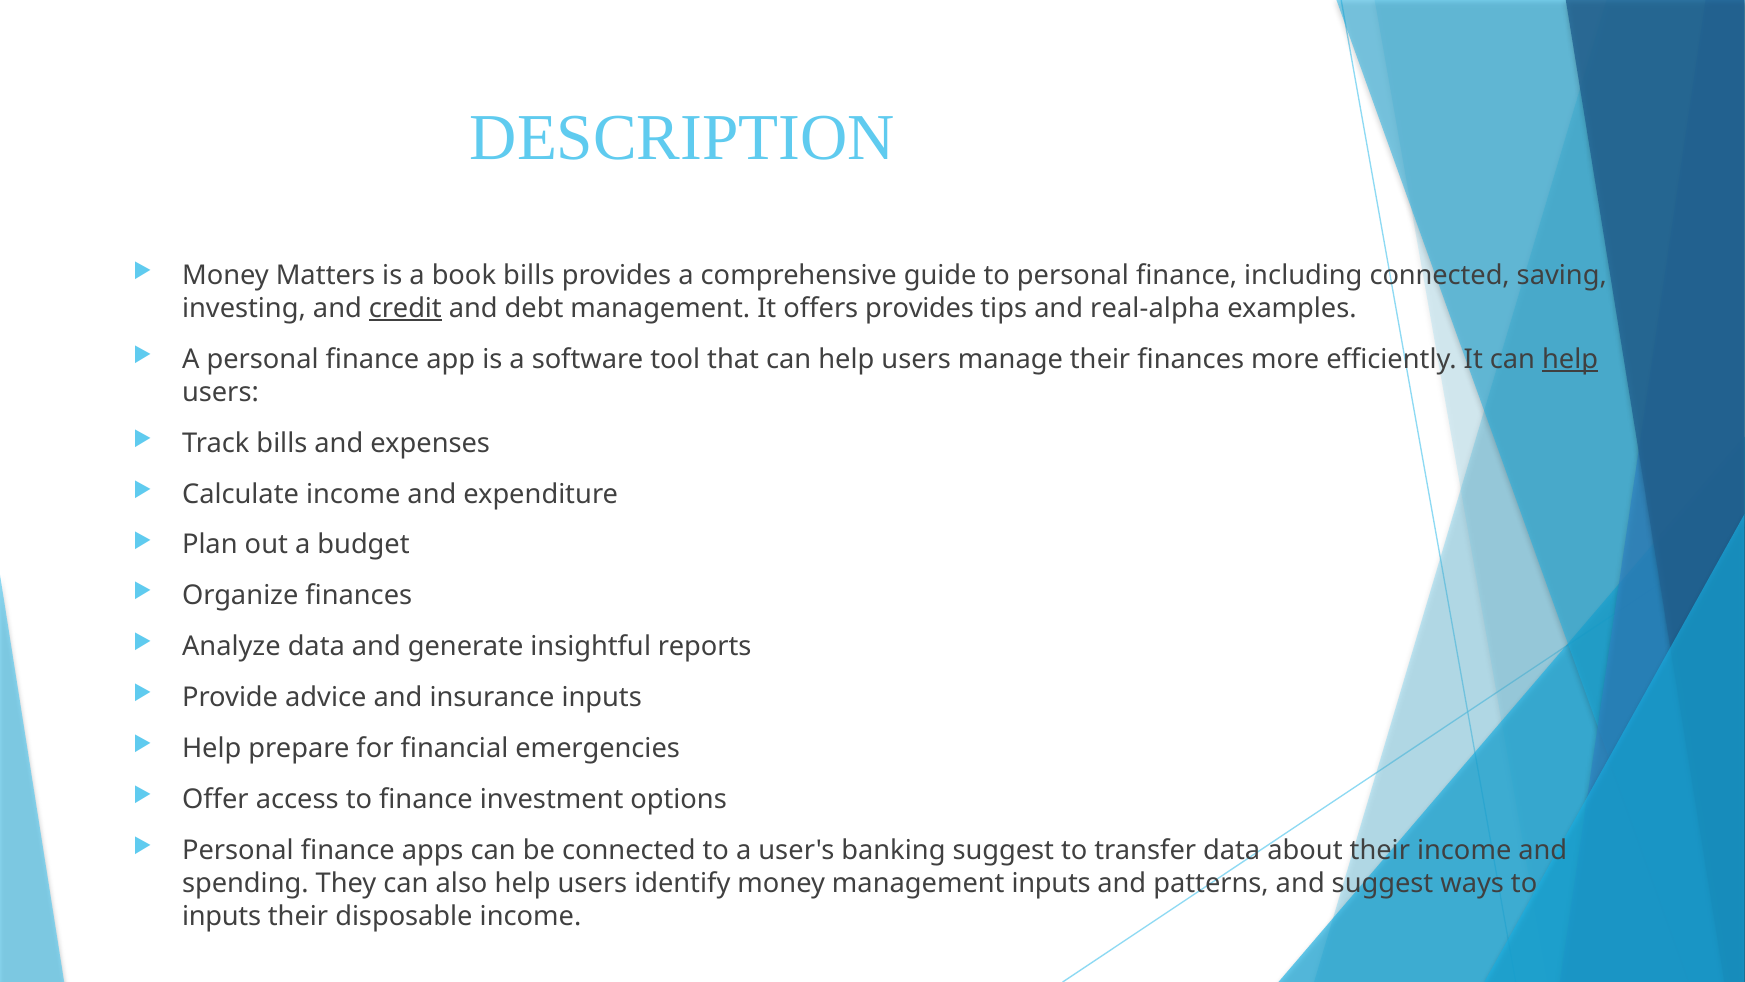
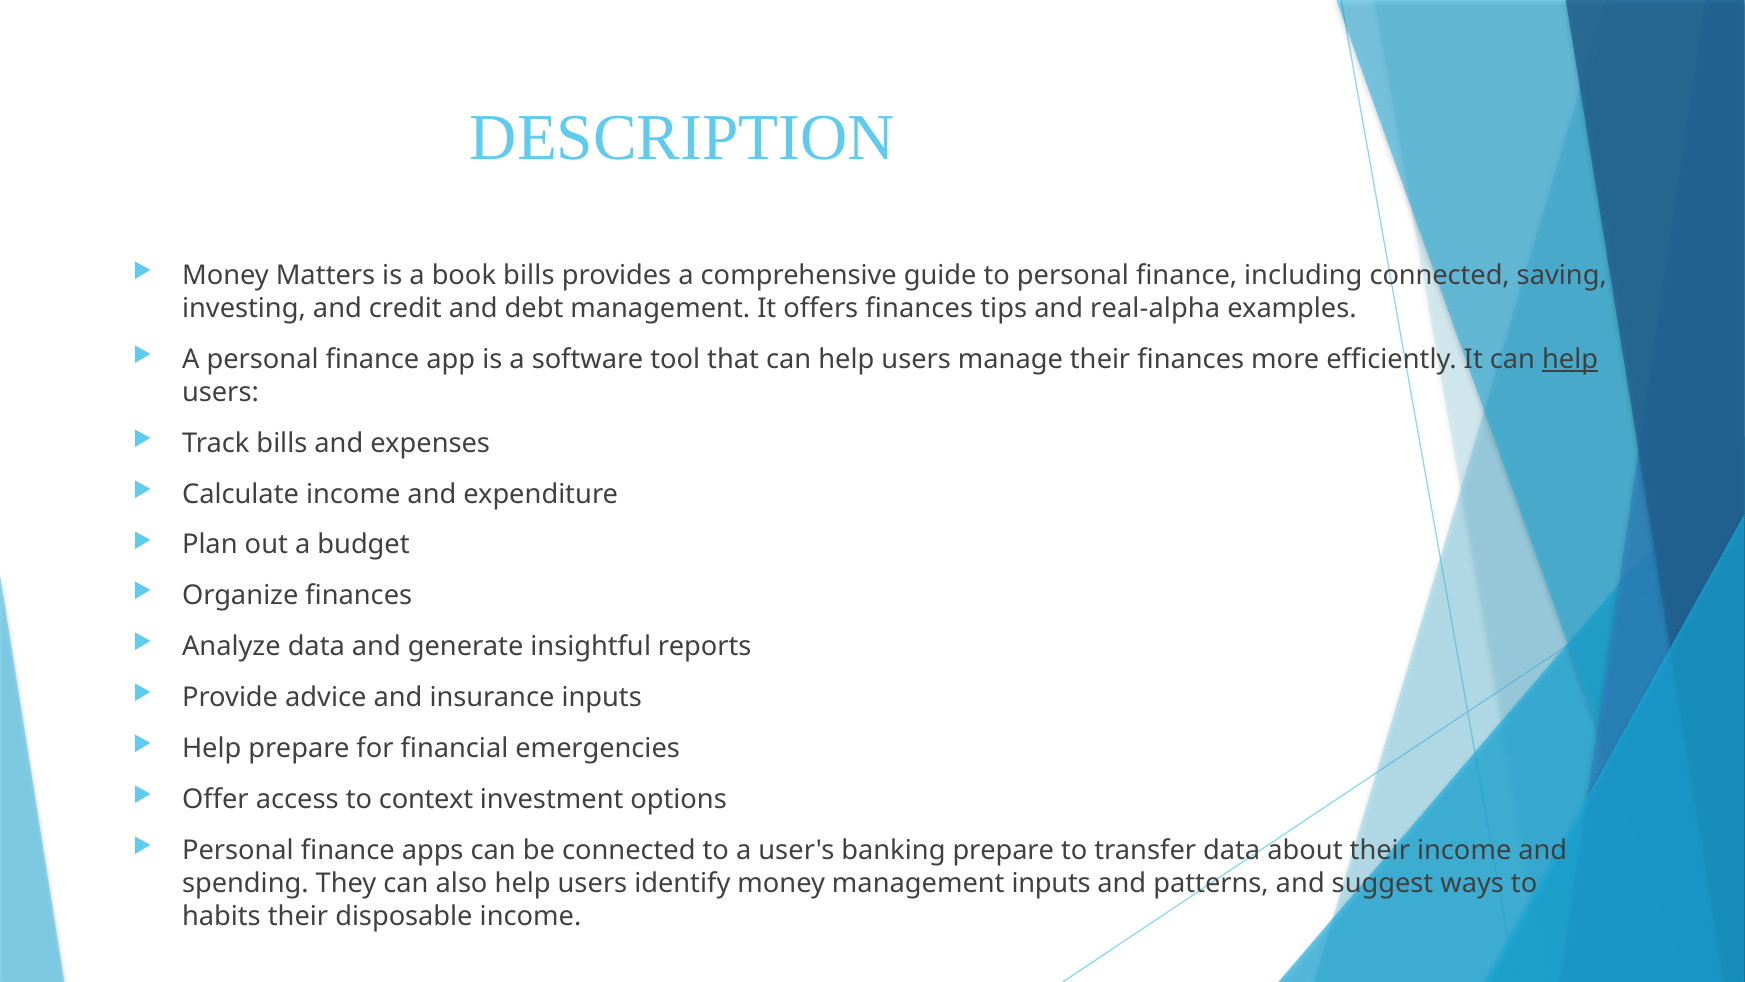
credit underline: present -> none
offers provides: provides -> finances
to finance: finance -> context
banking suggest: suggest -> prepare
inputs at (222, 916): inputs -> habits
